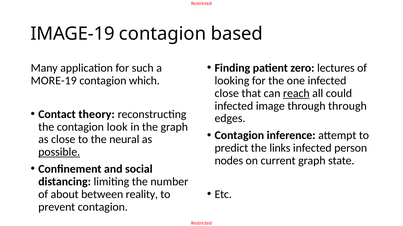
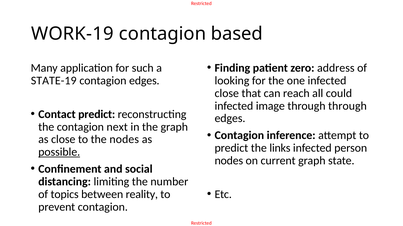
IMAGE-19: IMAGE-19 -> WORK-19
lectures: lectures -> address
MORE-19: MORE-19 -> STATE-19
contagion which: which -> edges
reach underline: present -> none
Contact theory: theory -> predict
look: look -> next
the neural: neural -> nodes
about: about -> topics
